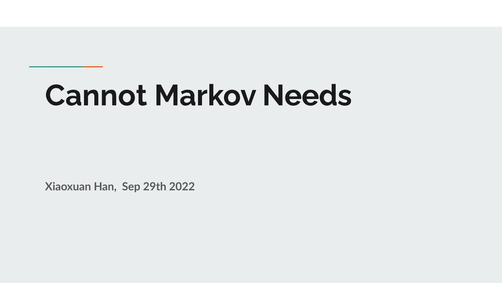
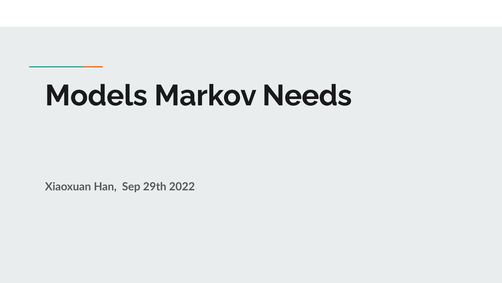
Cannot: Cannot -> Models
